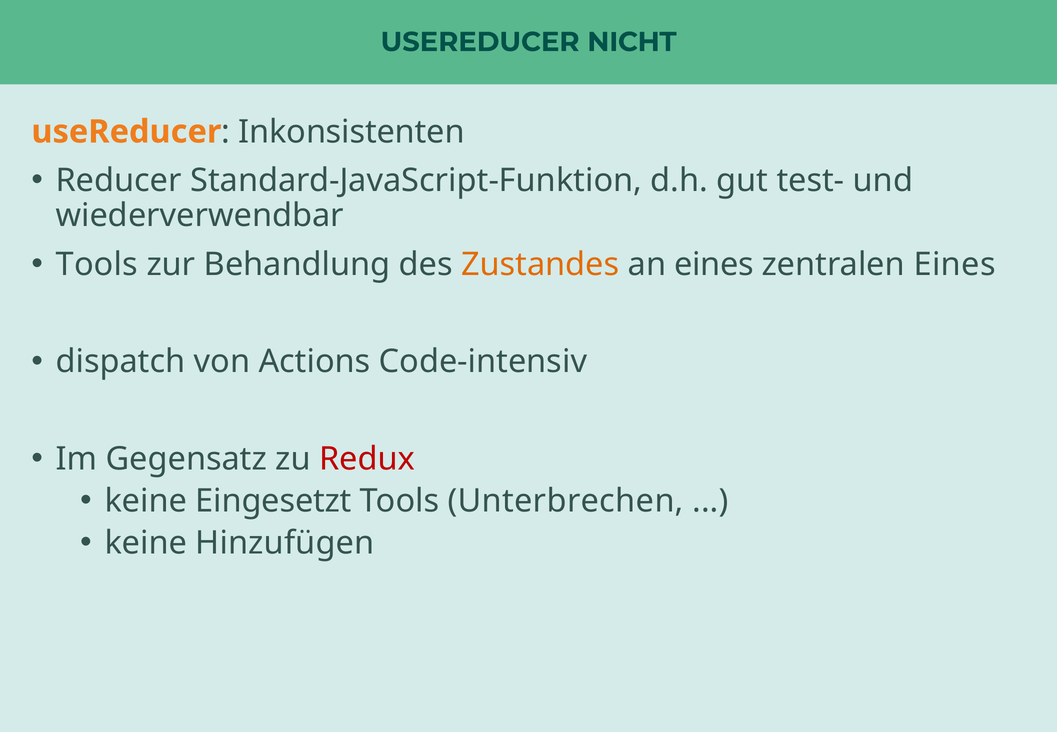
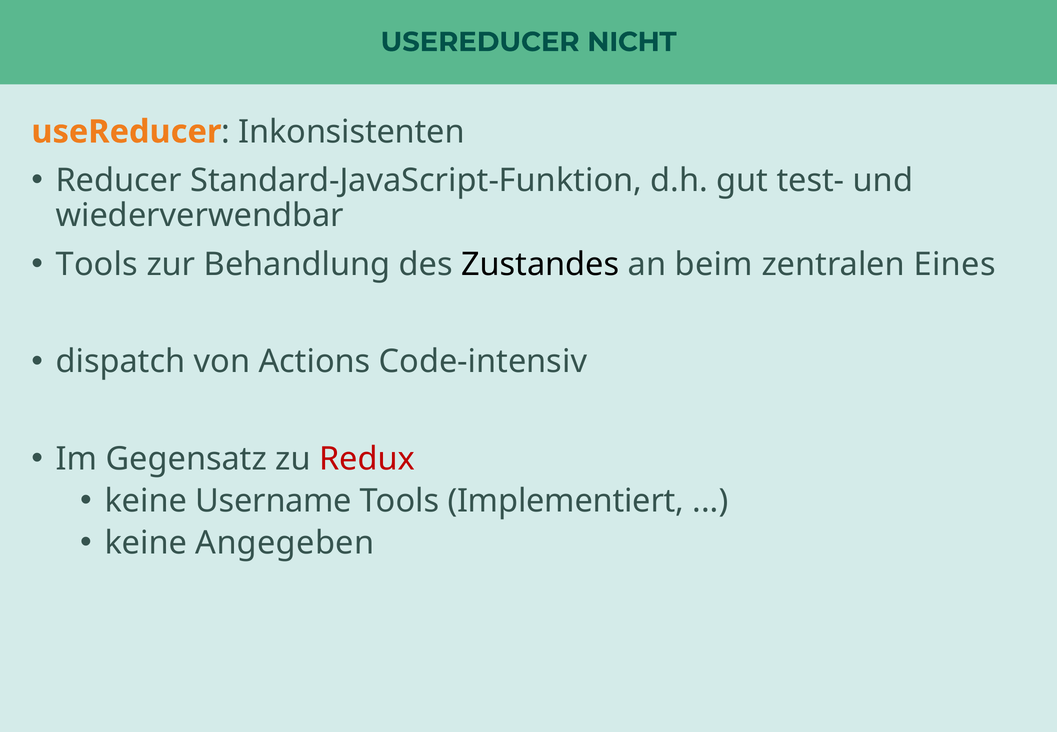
Zustandes colour: orange -> black
an eines: eines -> beim
Eingesetzt: Eingesetzt -> Username
Unterbrechen: Unterbrechen -> Implementiert
Hinzufügen: Hinzufügen -> Angegeben
